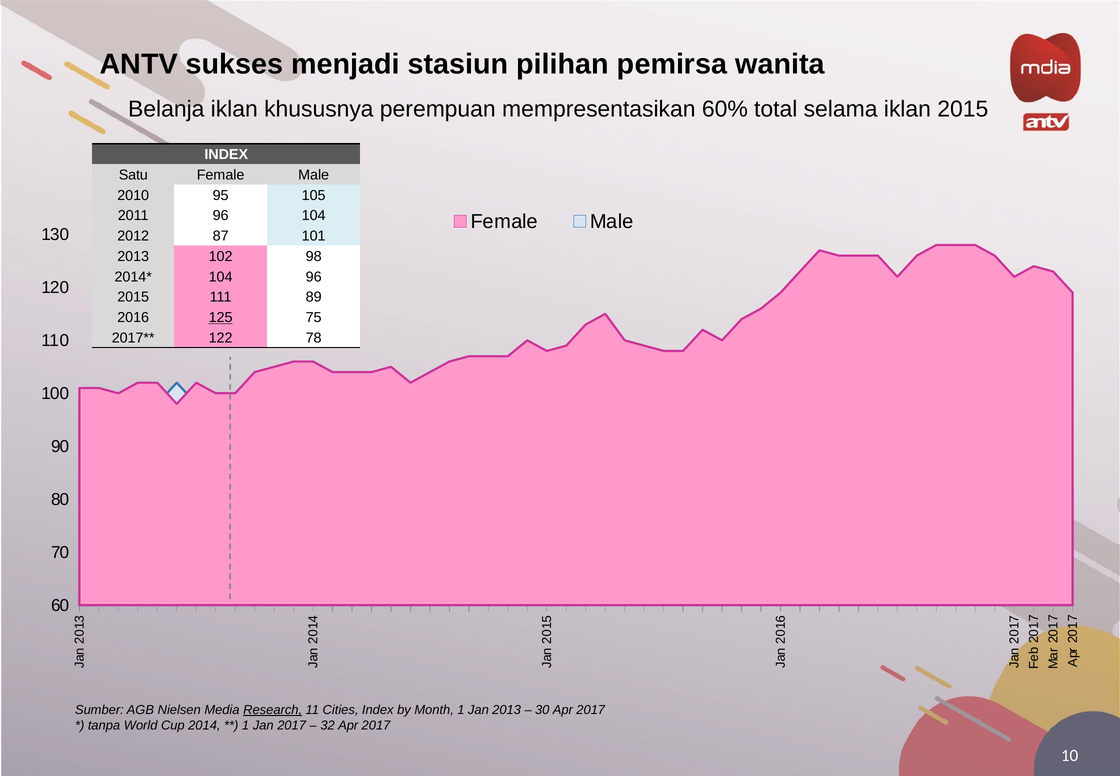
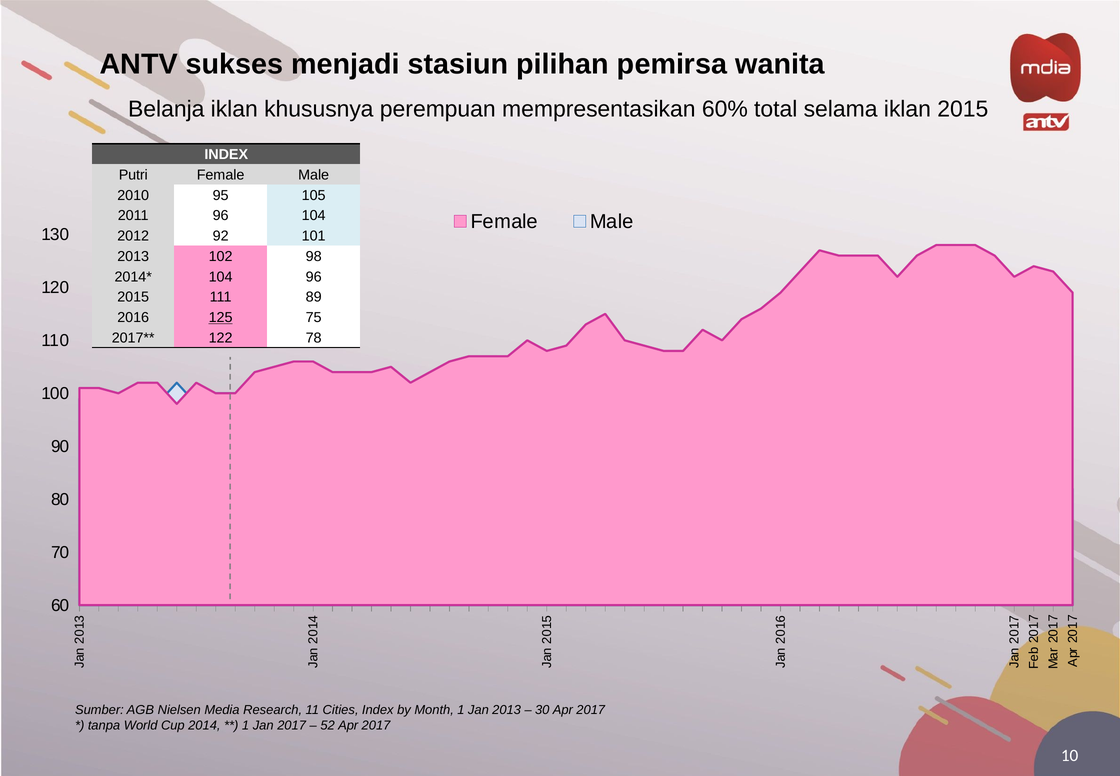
Satu: Satu -> Putri
87: 87 -> 92
Research underline: present -> none
32: 32 -> 52
